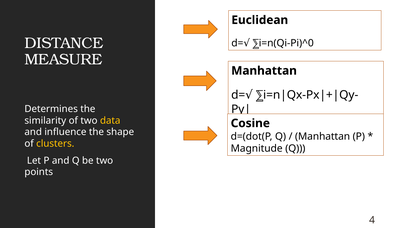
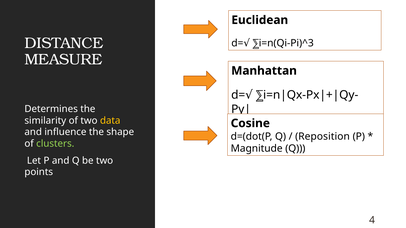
⅀i=n(Qi-Pi)^0: ⅀i=n(Qi-Pi)^0 -> ⅀i=n(Qi-Pi)^3
Manhattan at (323, 137): Manhattan -> Reposition
clusters colour: yellow -> light green
